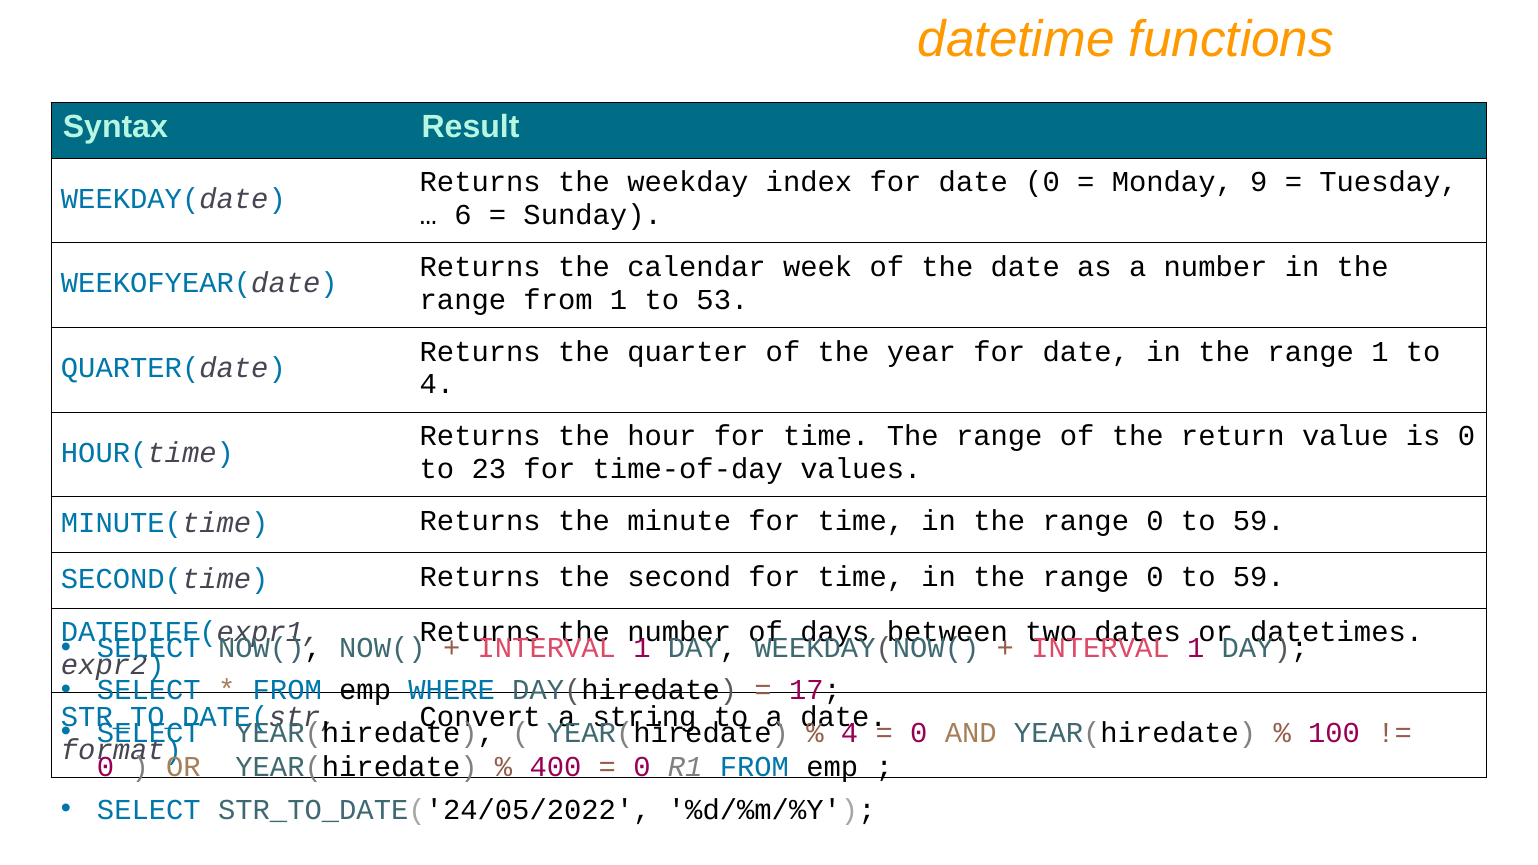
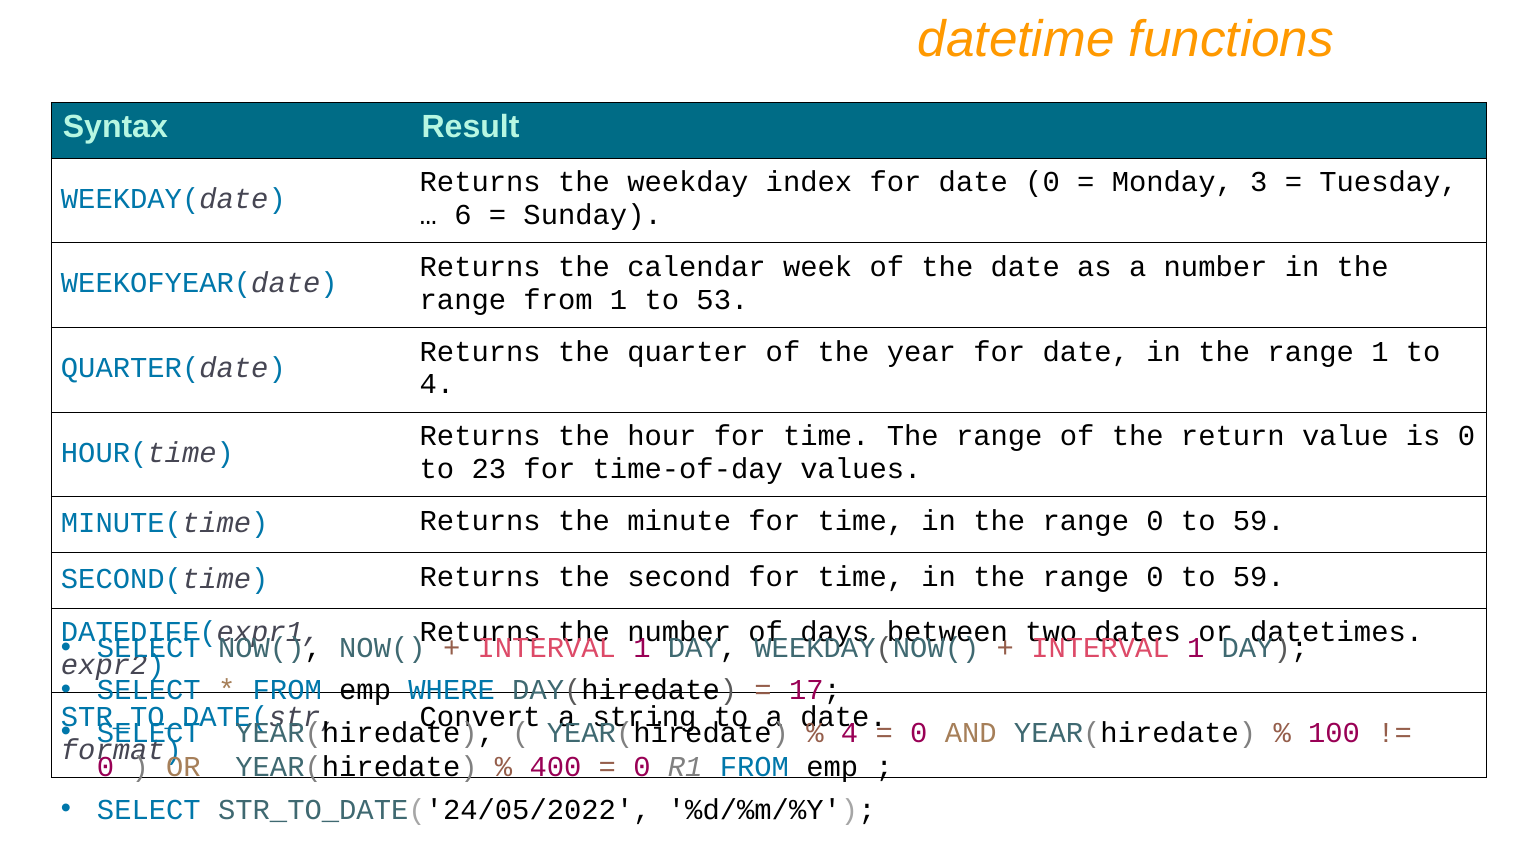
9: 9 -> 3
